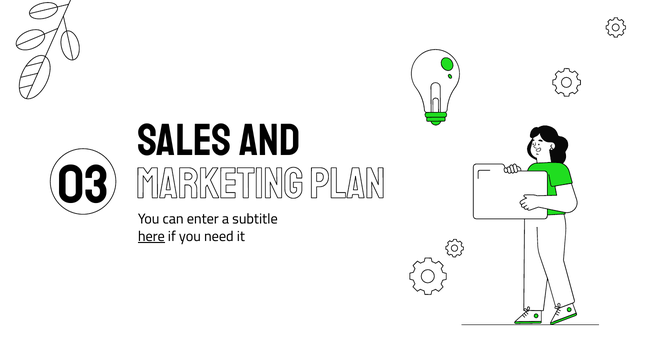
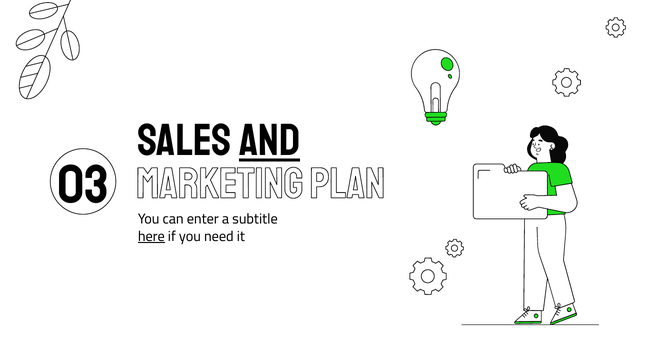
AND underline: none -> present
